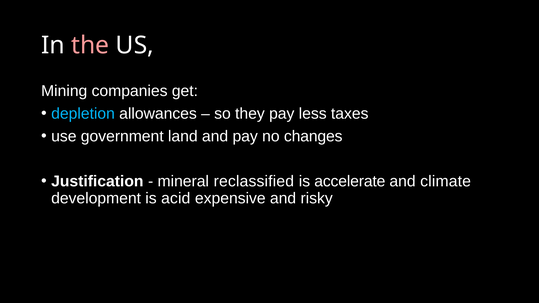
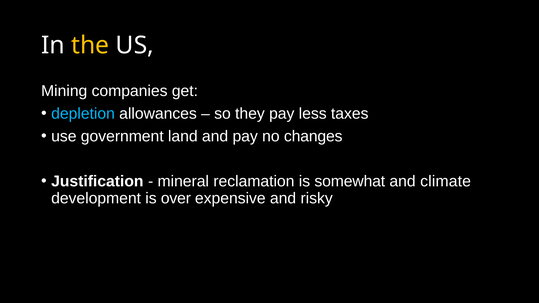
the colour: pink -> yellow
reclassified: reclassified -> reclamation
accelerate: accelerate -> somewhat
acid: acid -> over
